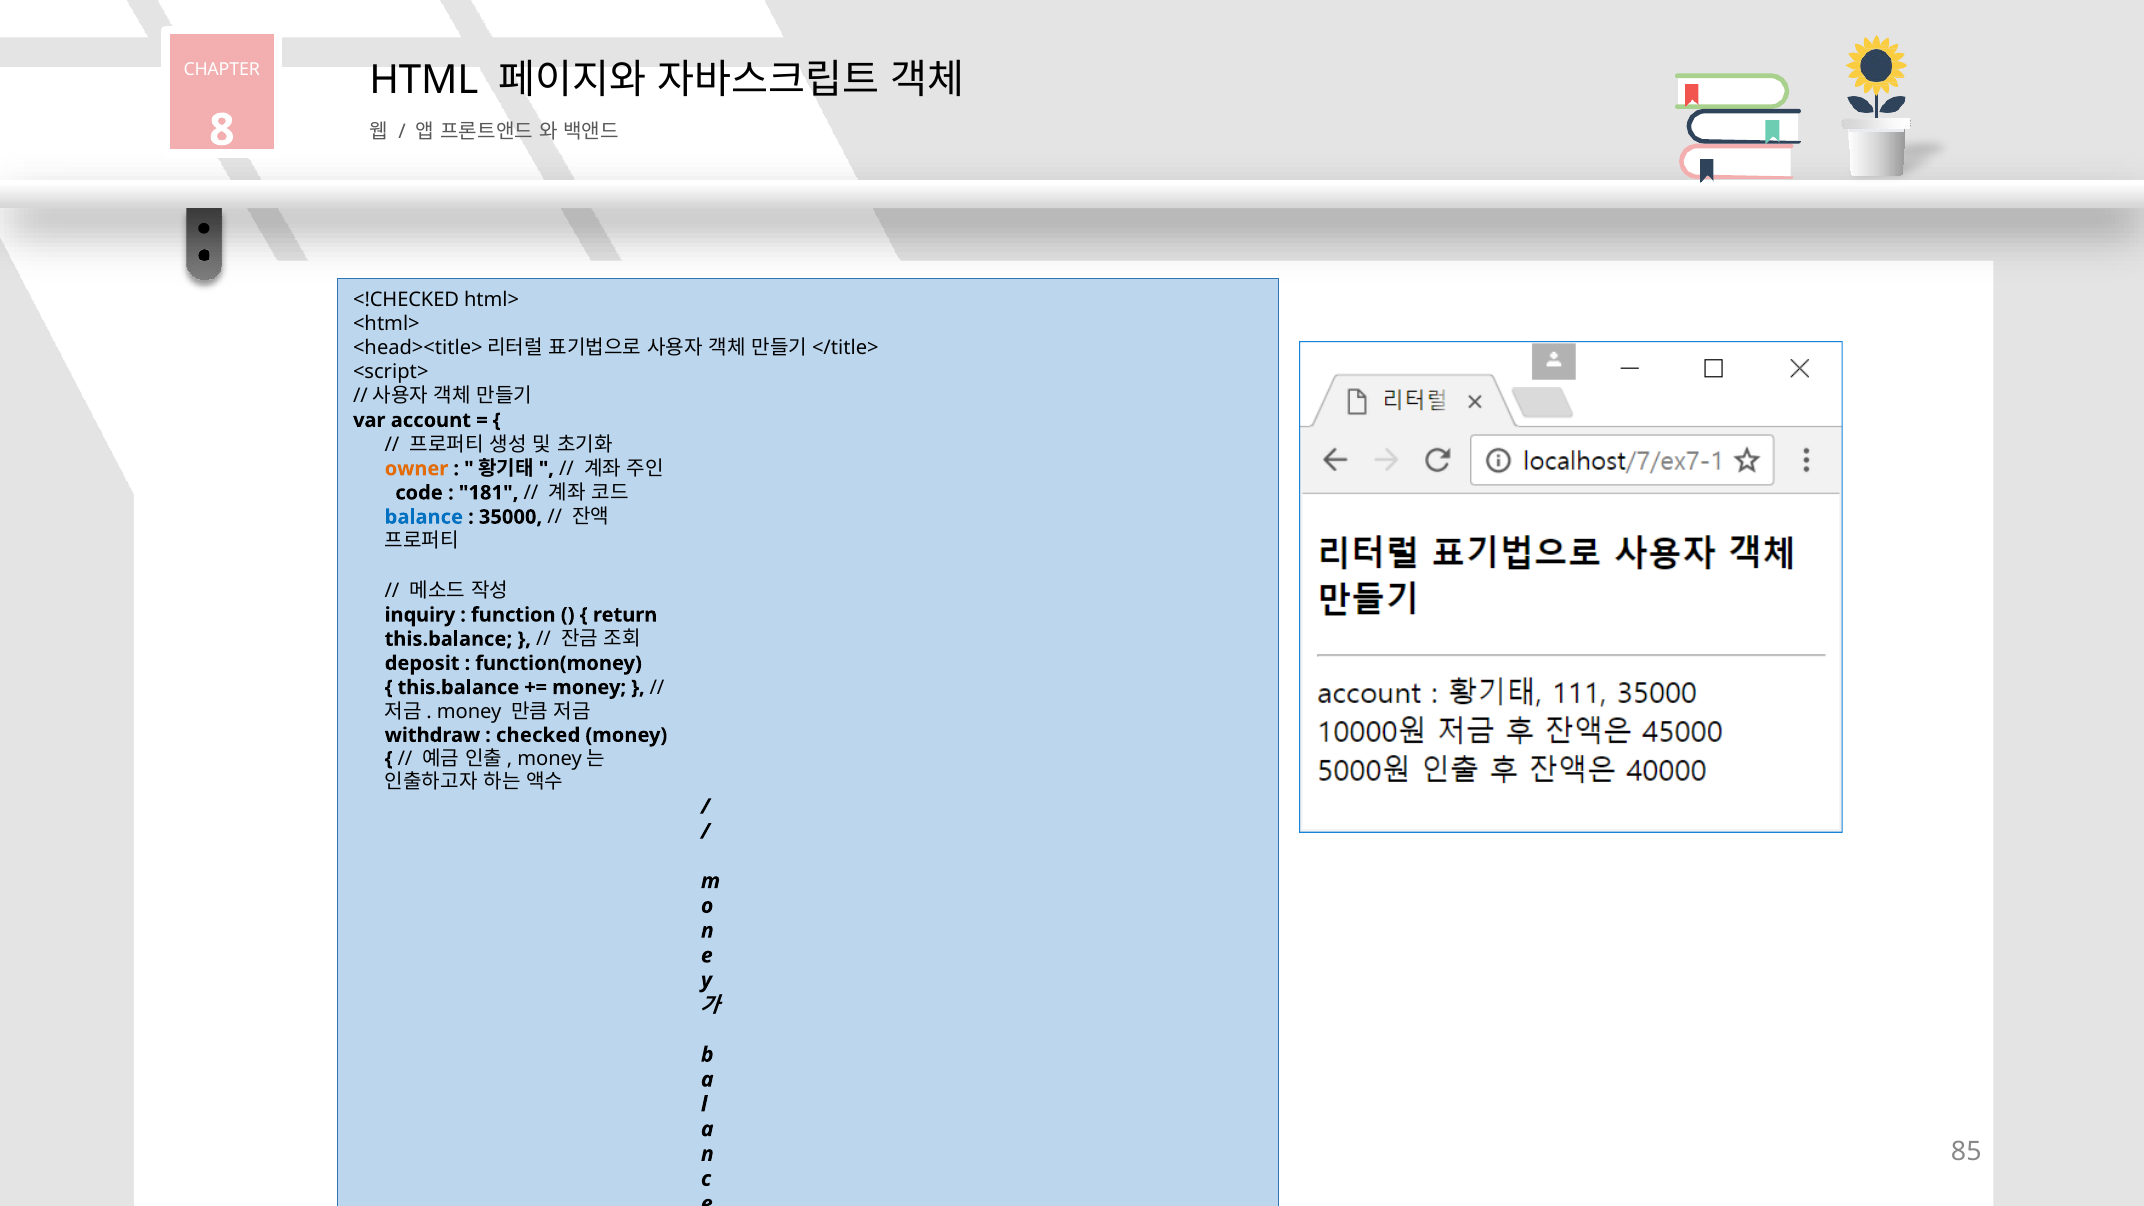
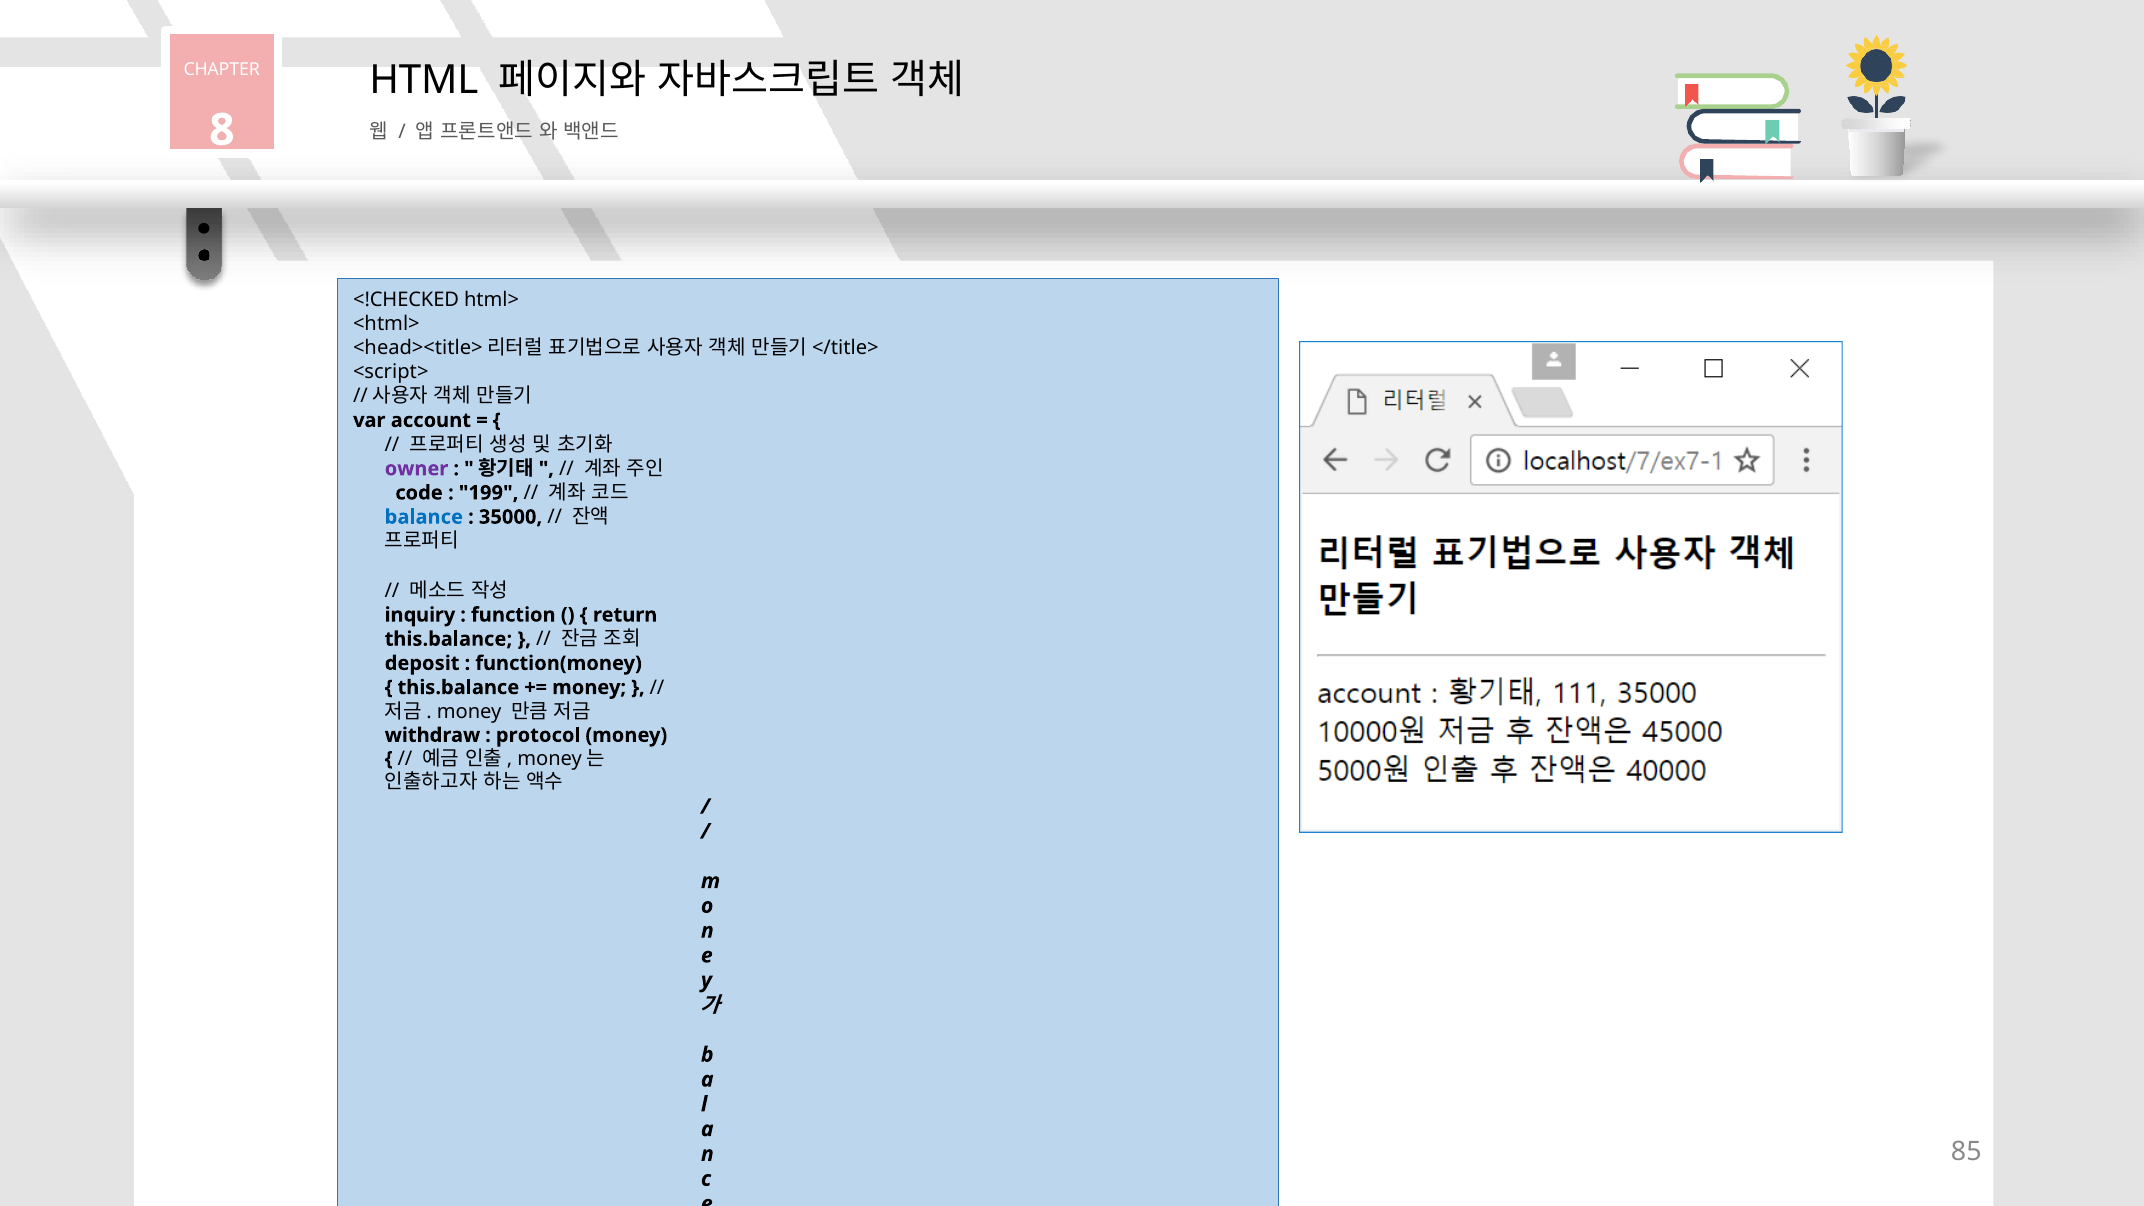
owner colour: orange -> purple
181: 181 -> 199
checked: checked -> protocol
